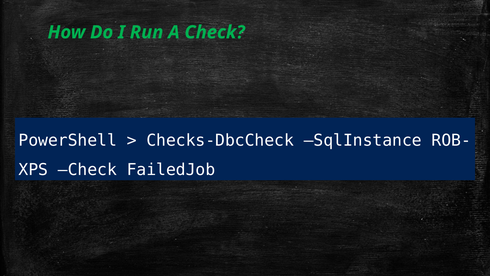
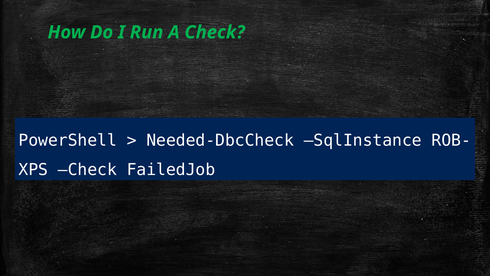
Checks-DbcCheck: Checks-DbcCheck -> Needed-DbcCheck
